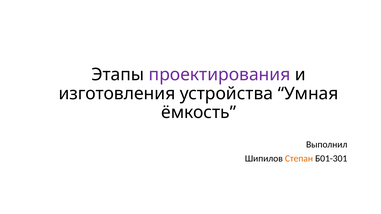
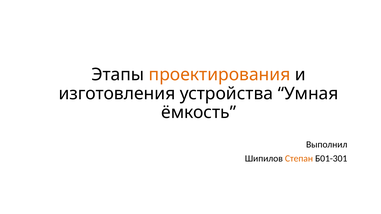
проектирования colour: purple -> orange
